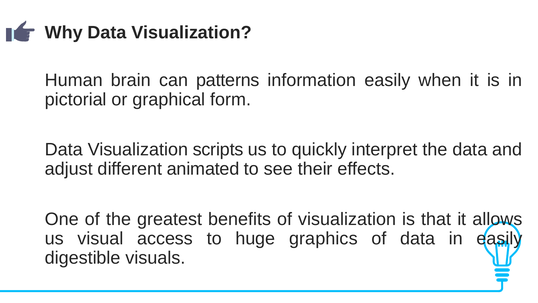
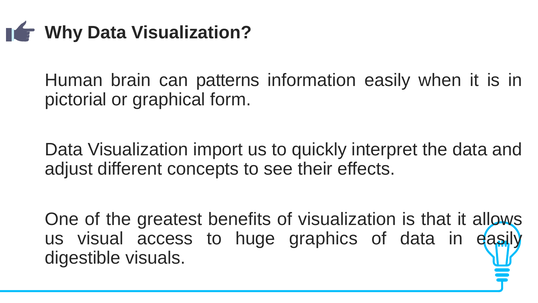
scripts: scripts -> import
animated: animated -> concepts
